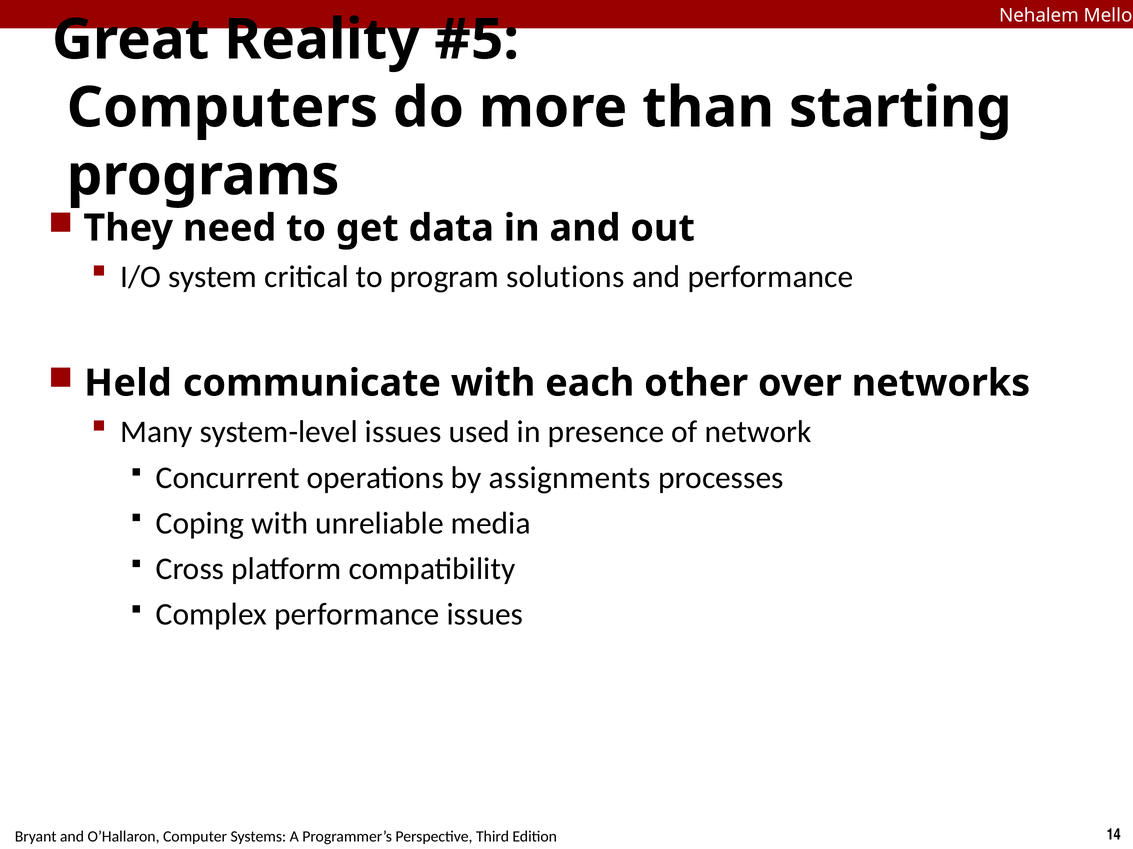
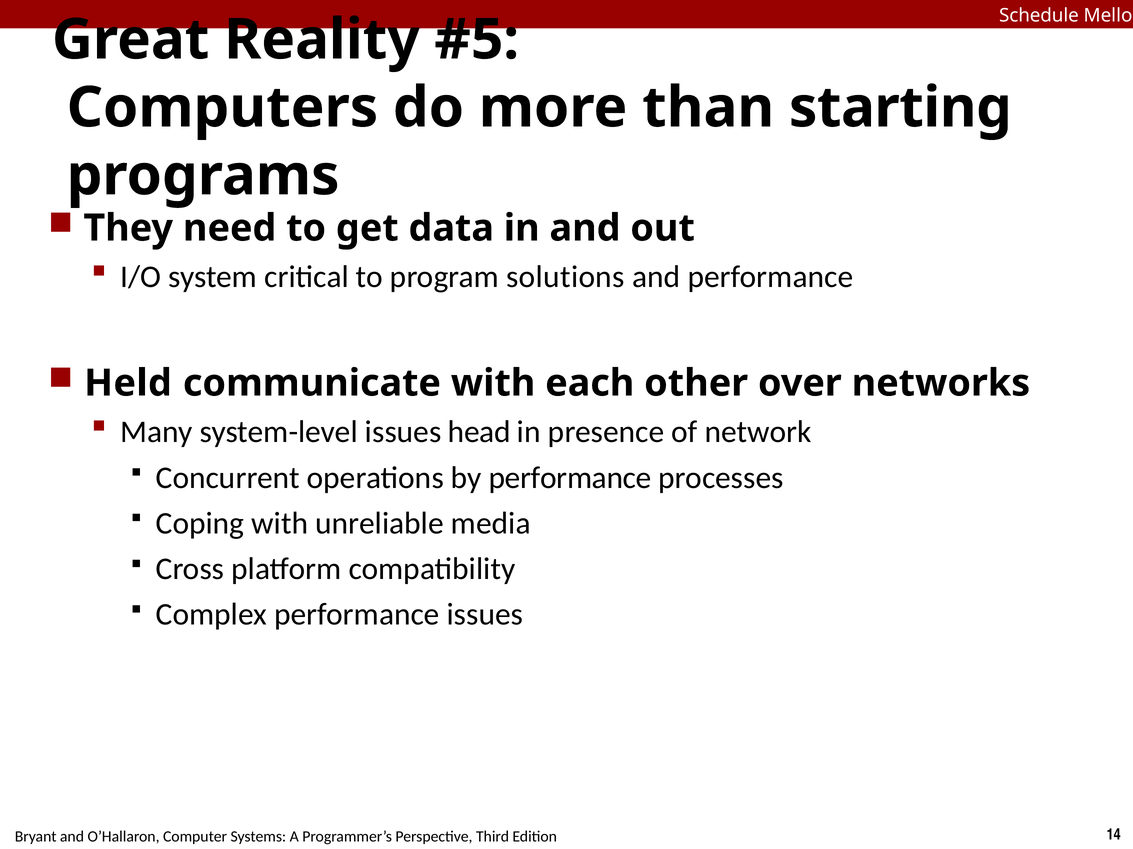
Nehalem: Nehalem -> Schedule
used: used -> head
by assignments: assignments -> performance
